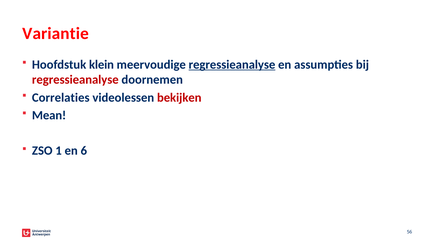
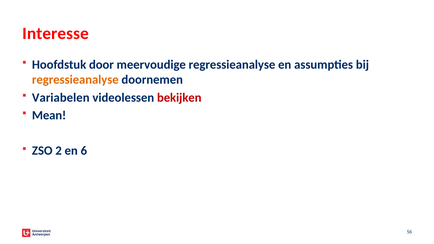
Variantie: Variantie -> Interesse
klein: klein -> door
regressieanalyse at (232, 65) underline: present -> none
regressieanalyse at (75, 80) colour: red -> orange
Correlaties: Correlaties -> Variabelen
1: 1 -> 2
